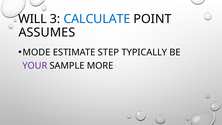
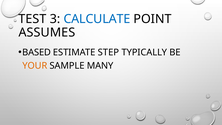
WILL: WILL -> TEST
MODE: MODE -> BASED
YOUR colour: purple -> orange
MORE: MORE -> MANY
